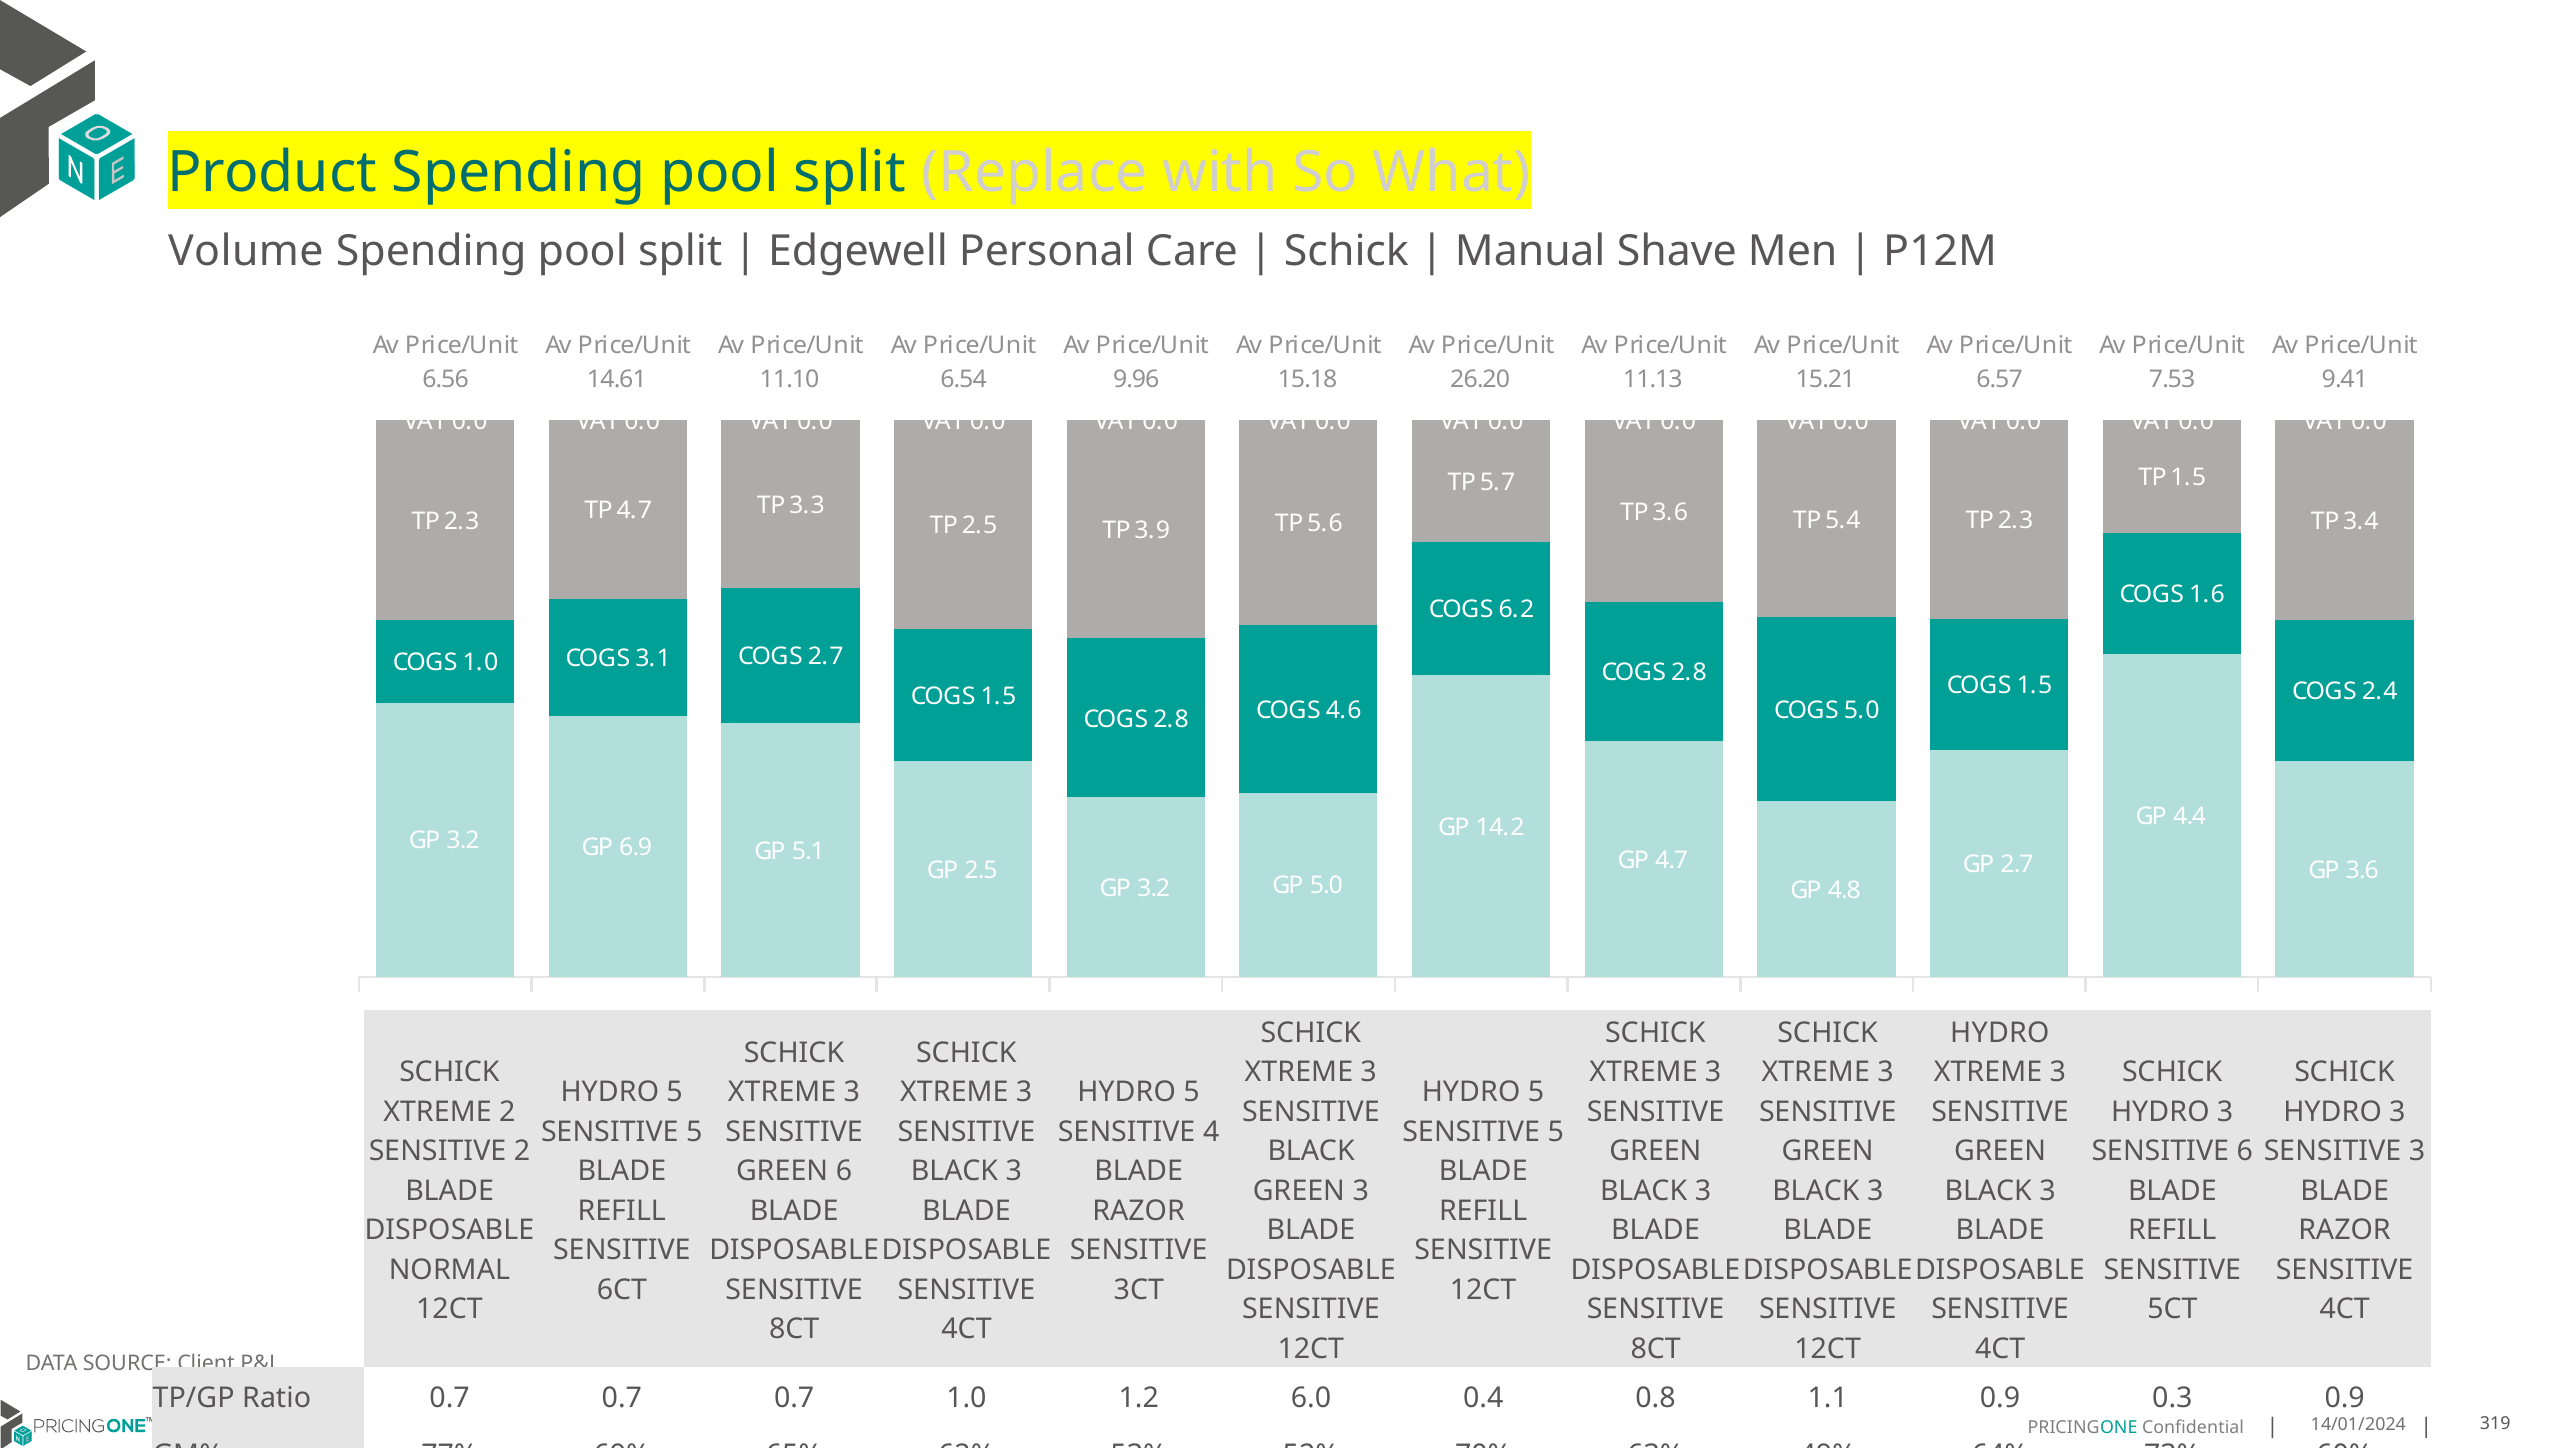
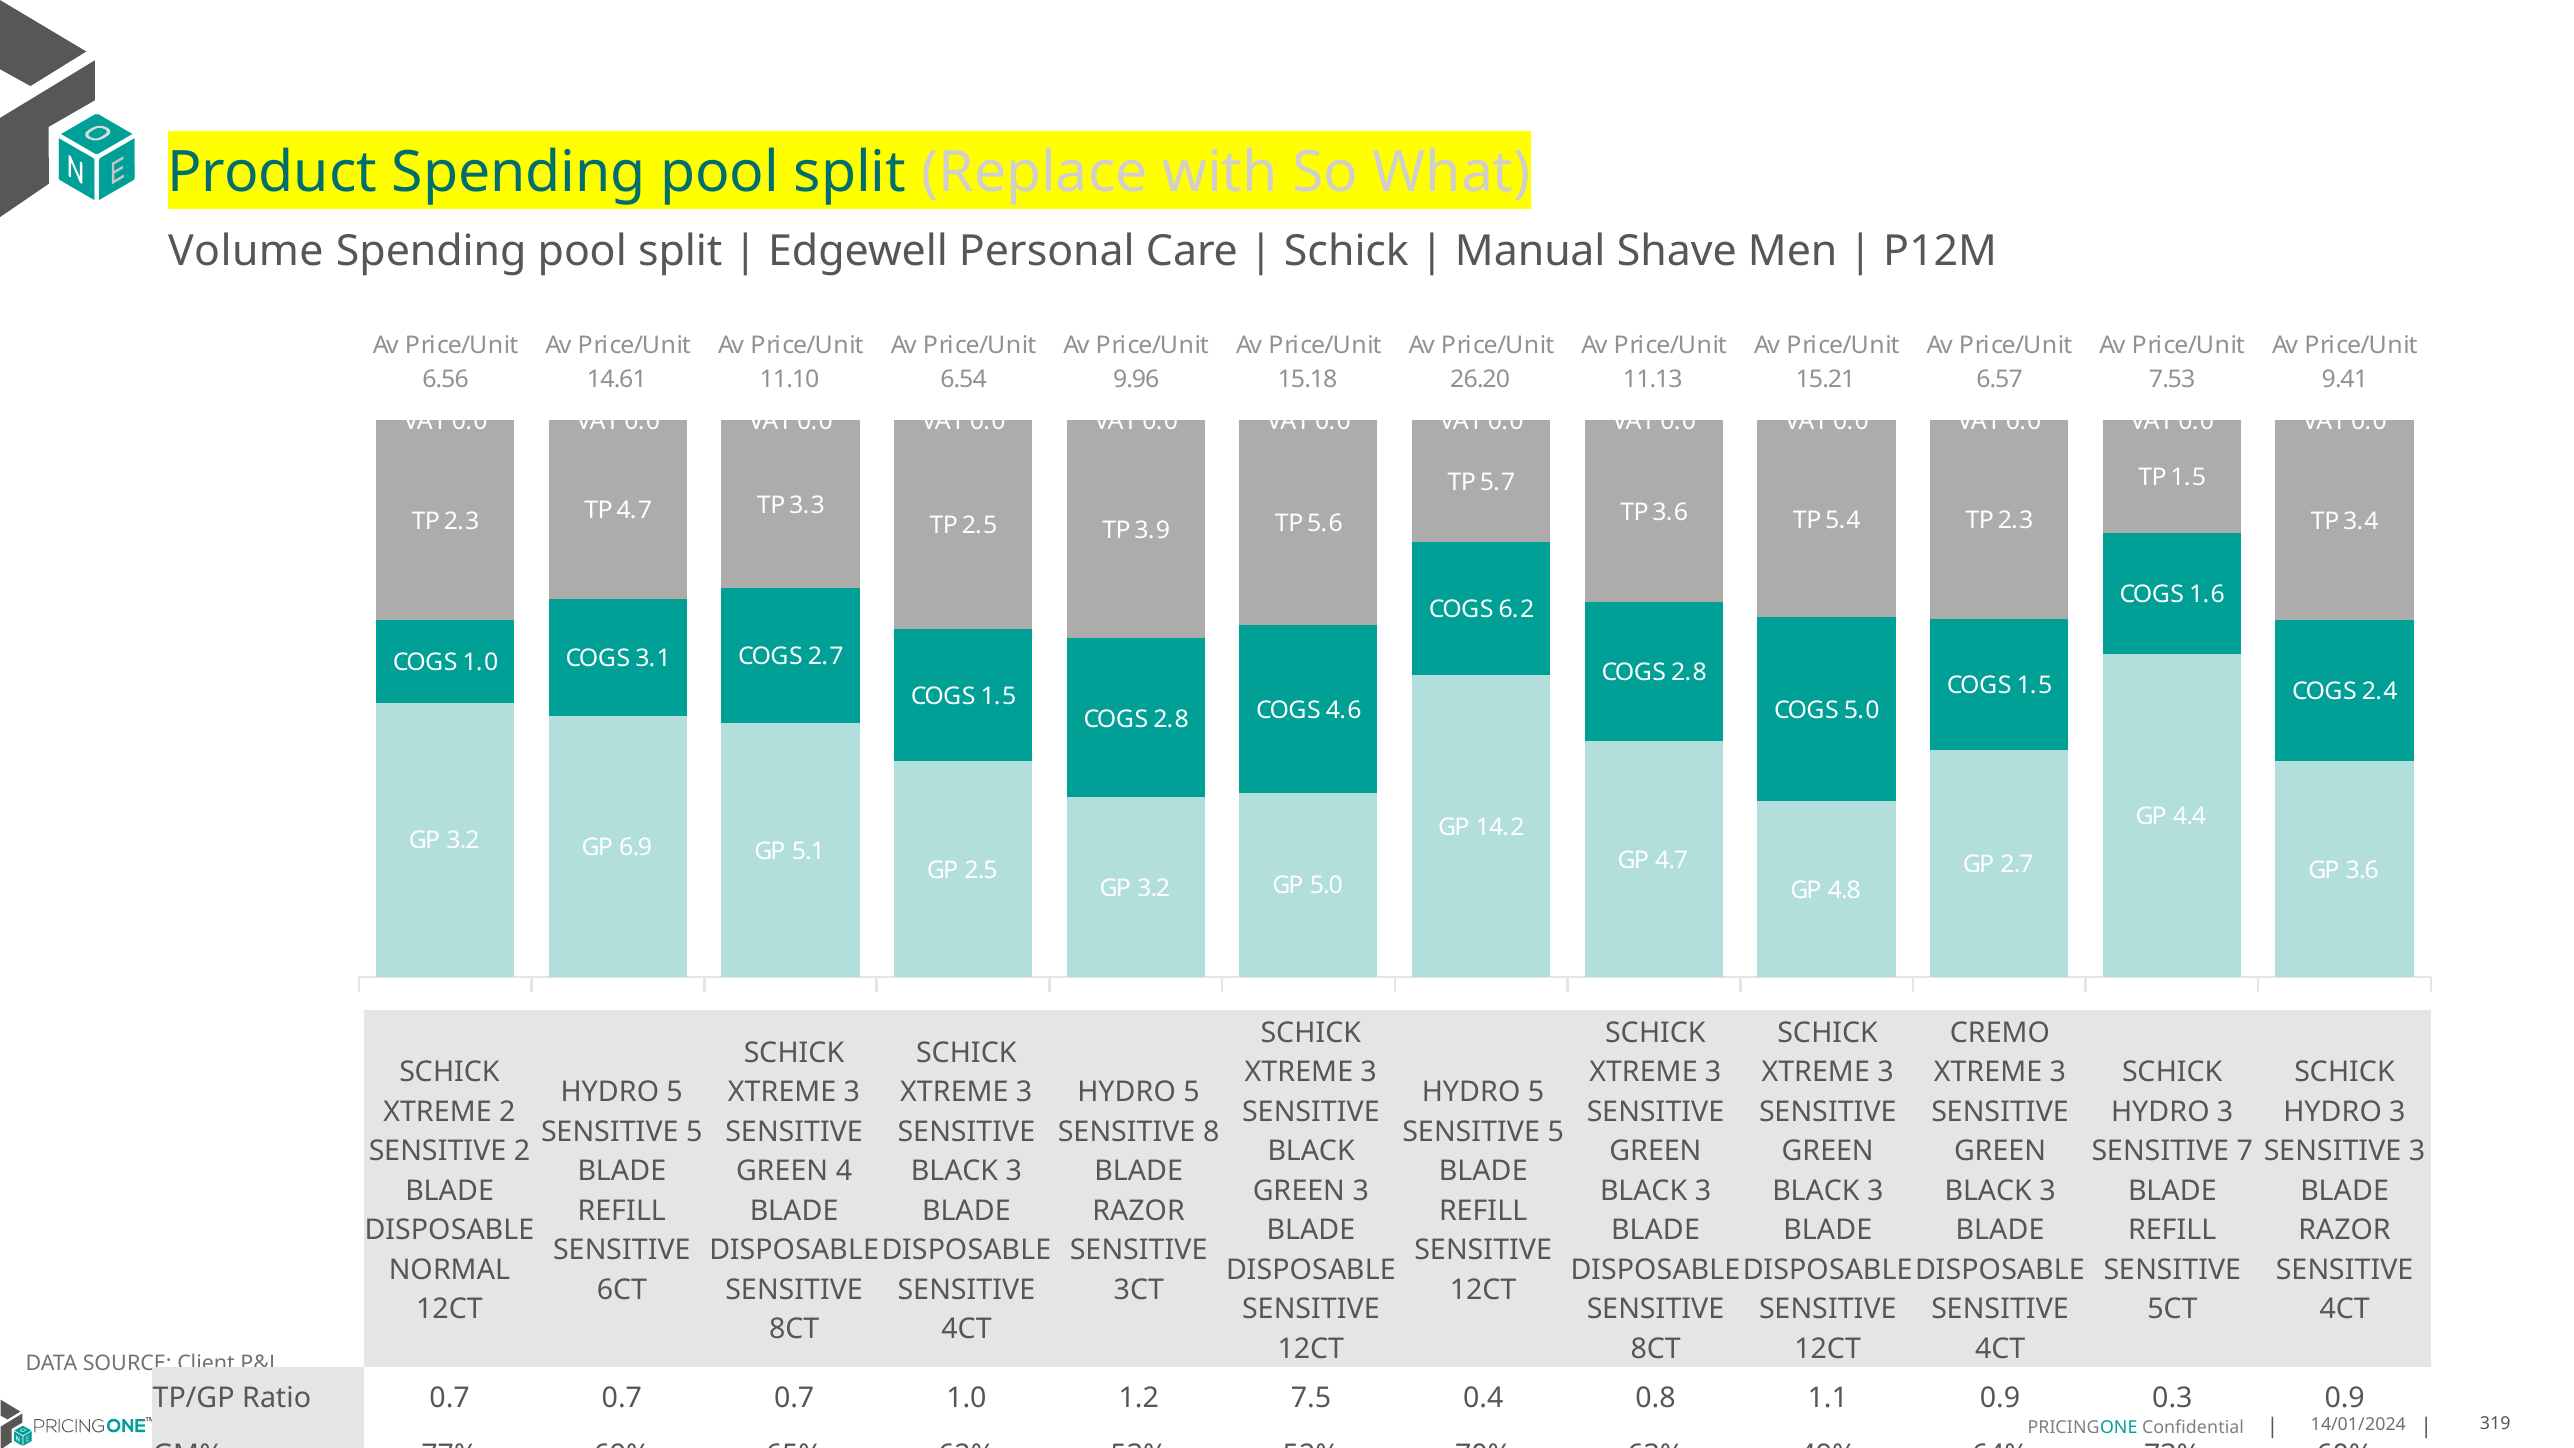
HYDRO at (2000, 1033): HYDRO -> CREMO
4: 4 -> 8
SENSITIVE 6: 6 -> 7
GREEN 6: 6 -> 4
6.0: 6.0 -> 7.5
